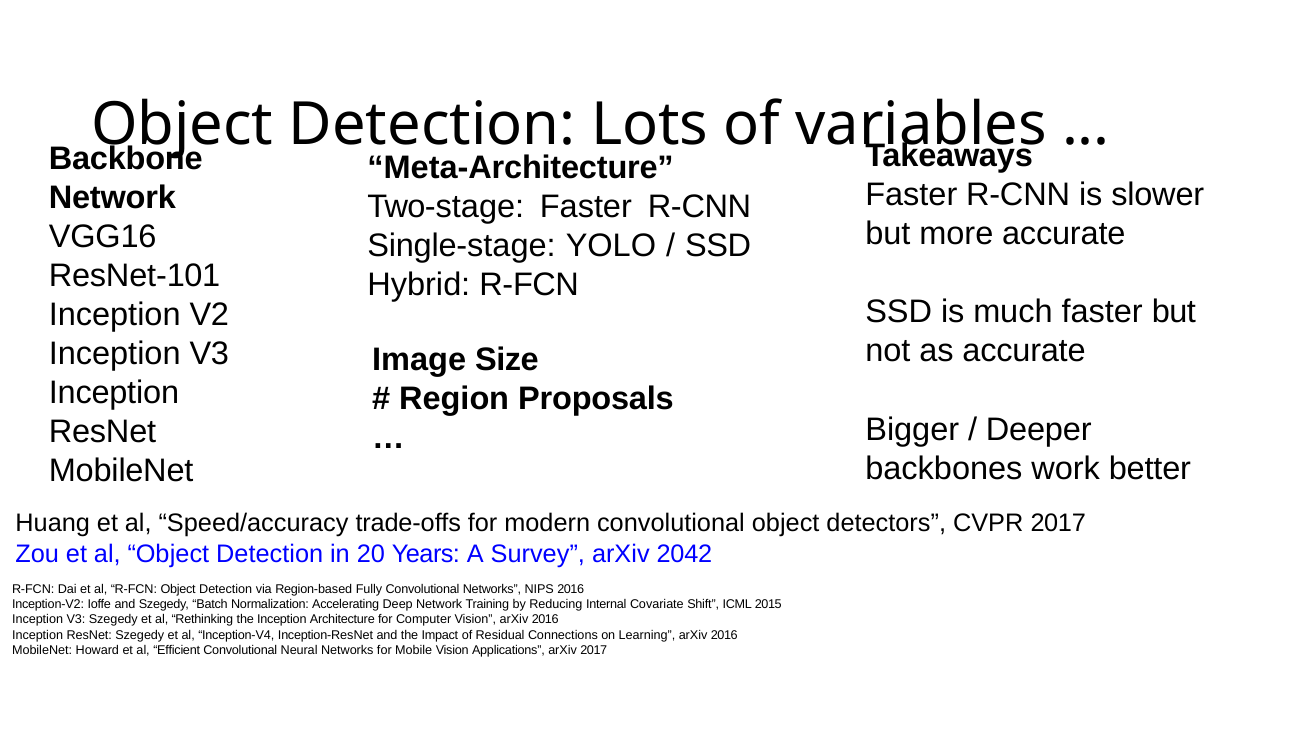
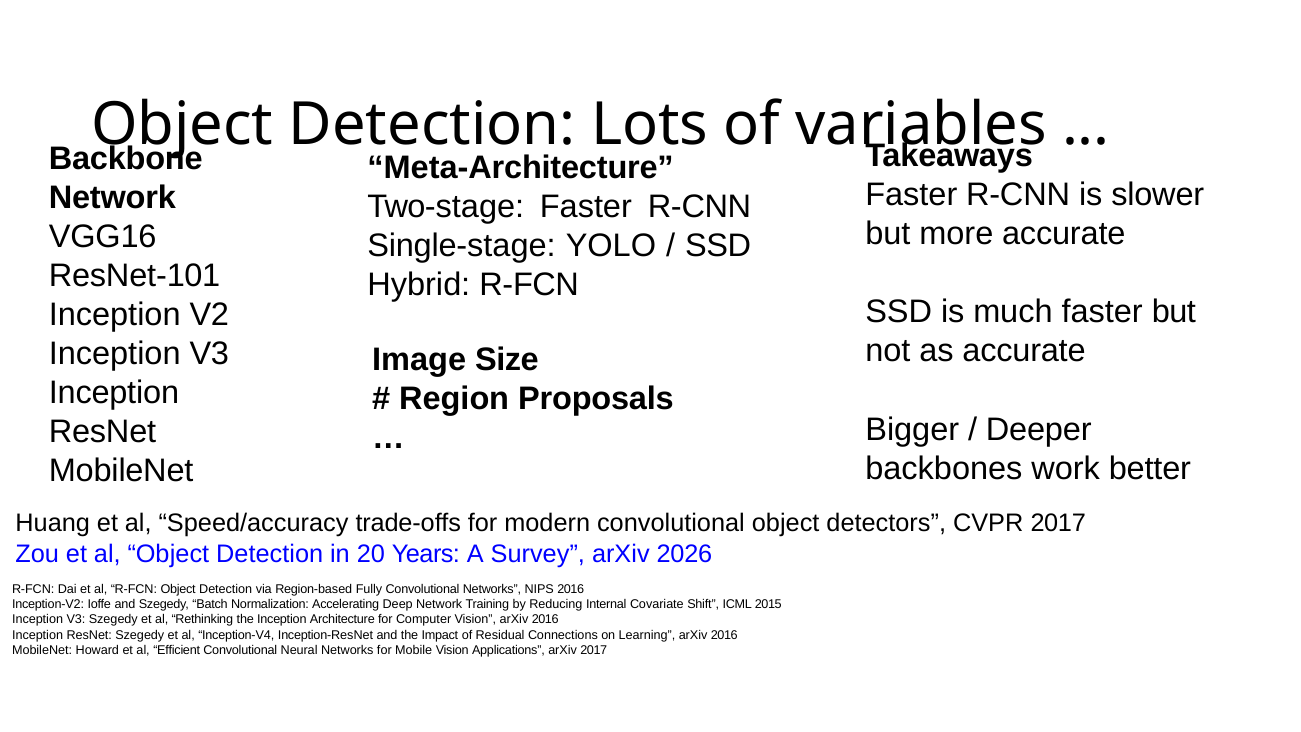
2042: 2042 -> 2026
